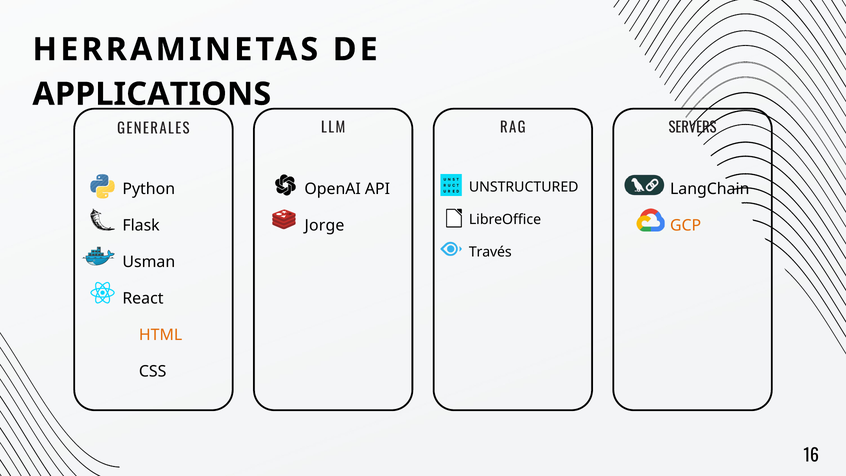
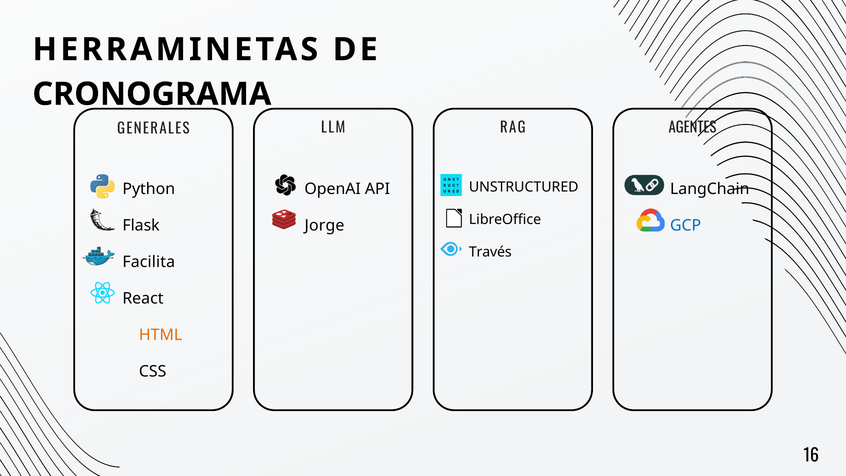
APPLICATIONS: APPLICATIONS -> CRONOGRAMA
SERVERS: SERVERS -> AGENTES
GCP colour: orange -> blue
Usman: Usman -> Facilita
